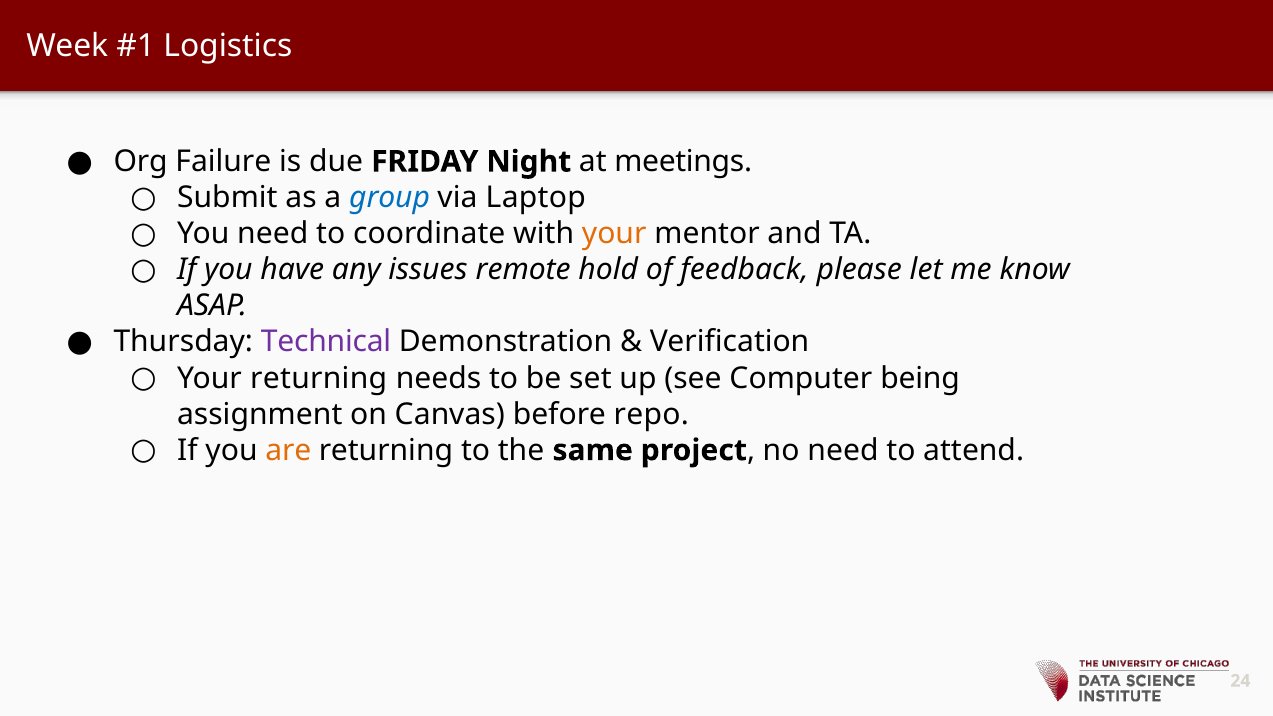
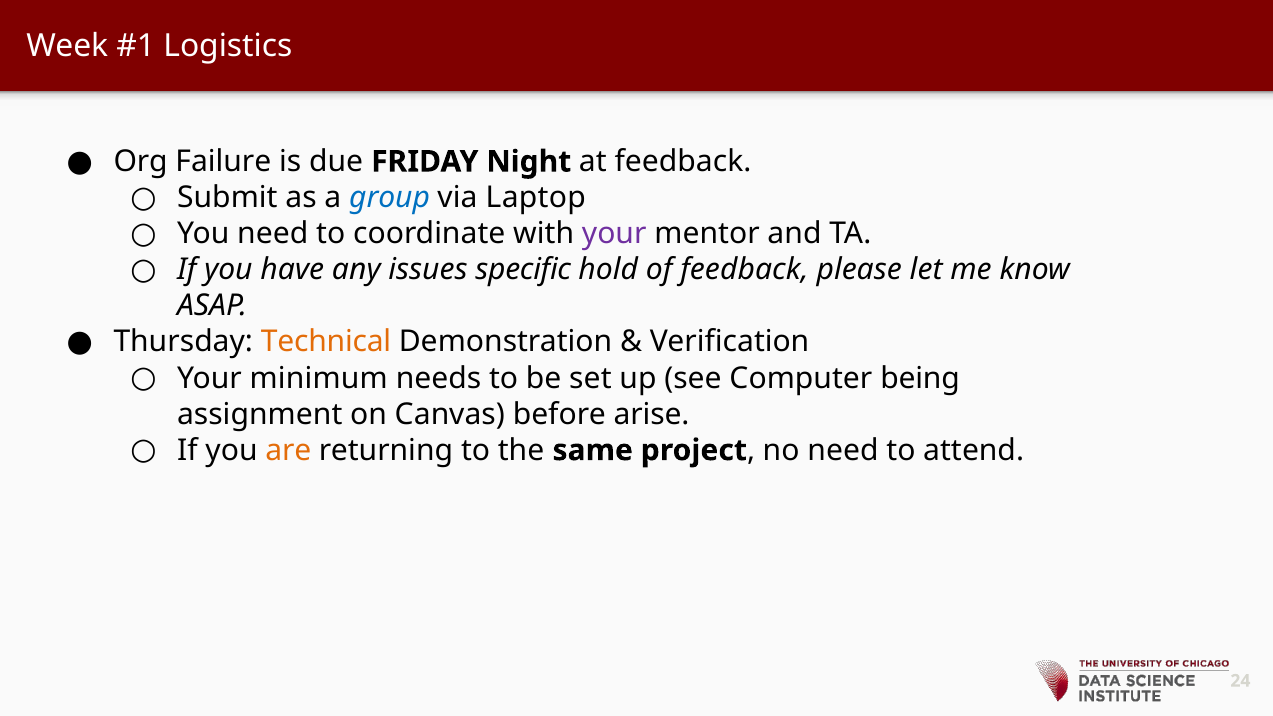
at meetings: meetings -> feedback
your at (614, 234) colour: orange -> purple
remote: remote -> specific
Technical colour: purple -> orange
Your returning: returning -> minimum
repo: repo -> arise
